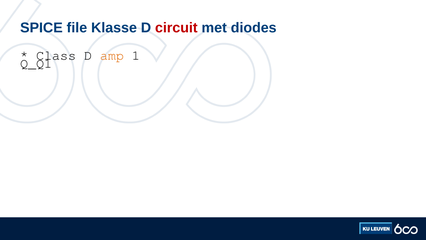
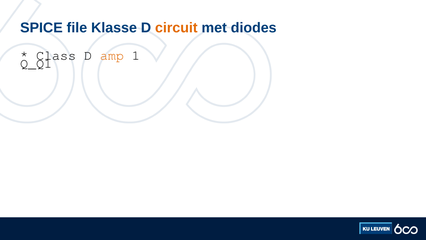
circuit colour: red -> orange
